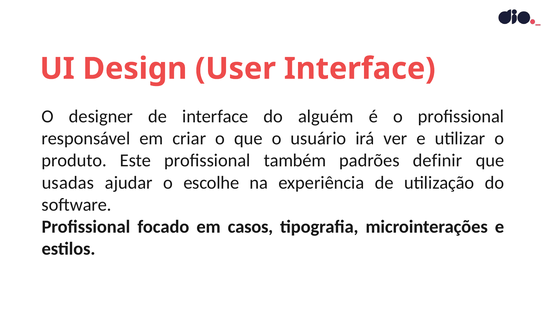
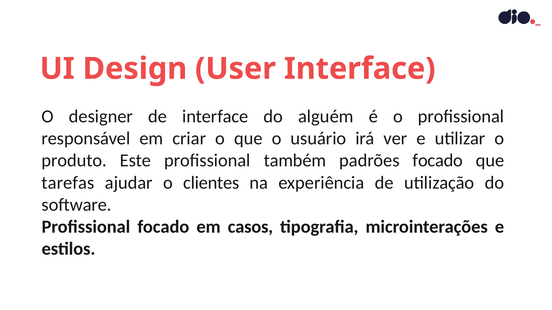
padrões definir: definir -> focado
usadas: usadas -> tarefas
escolhe: escolhe -> clientes
